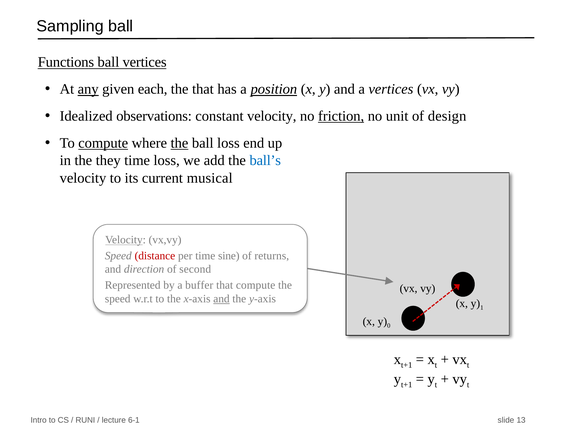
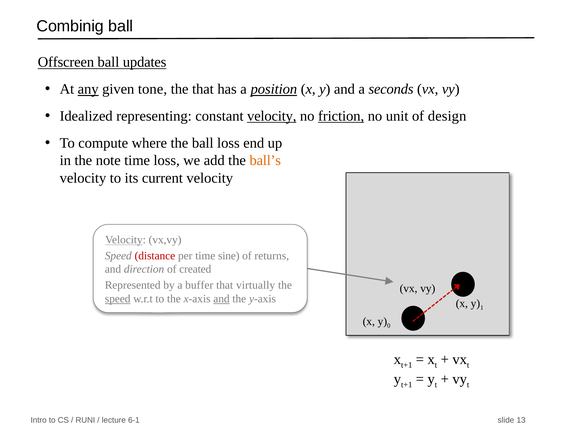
Sampling: Sampling -> Combinig
Functions: Functions -> Offscreen
ball vertices: vertices -> updates
each: each -> tone
a vertices: vertices -> seconds
observations: observations -> representing
velocity at (272, 116) underline: none -> present
compute at (103, 143) underline: present -> none
the at (179, 143) underline: present -> none
they: they -> note
ball’s colour: blue -> orange
current musical: musical -> velocity
second: second -> created
that compute: compute -> virtually
speed at (118, 299) underline: none -> present
